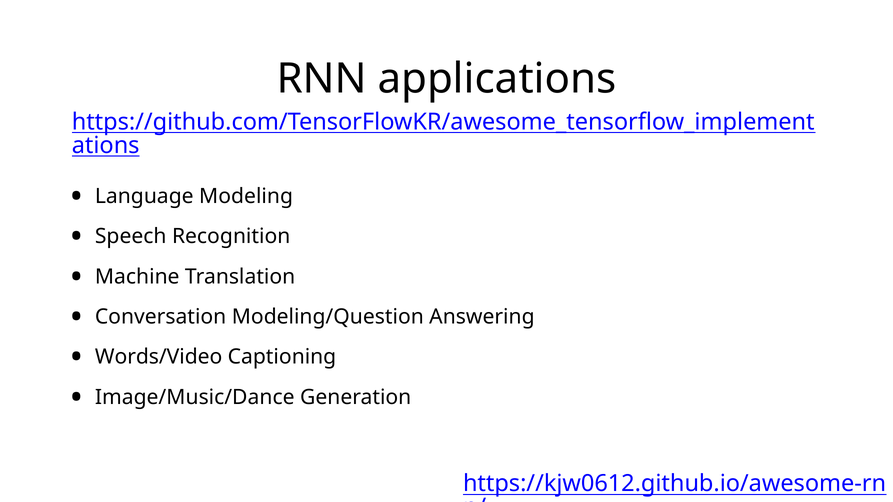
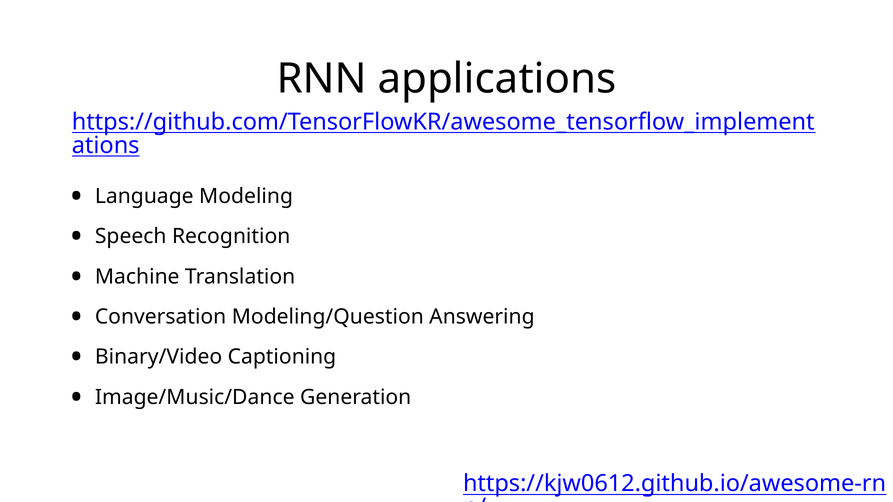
Words/Video: Words/Video -> Binary/Video
